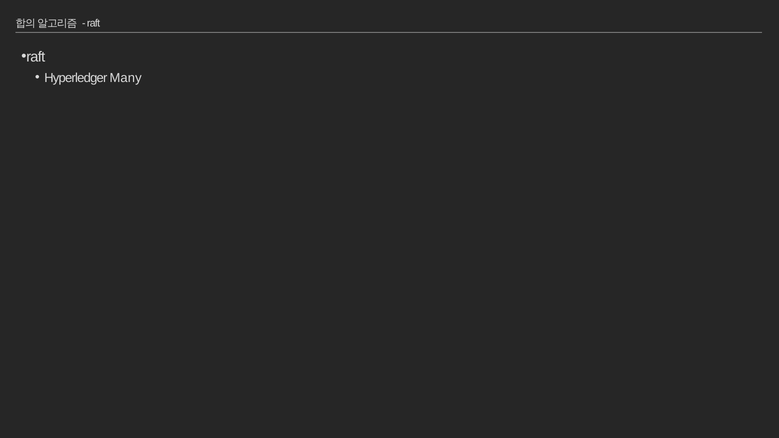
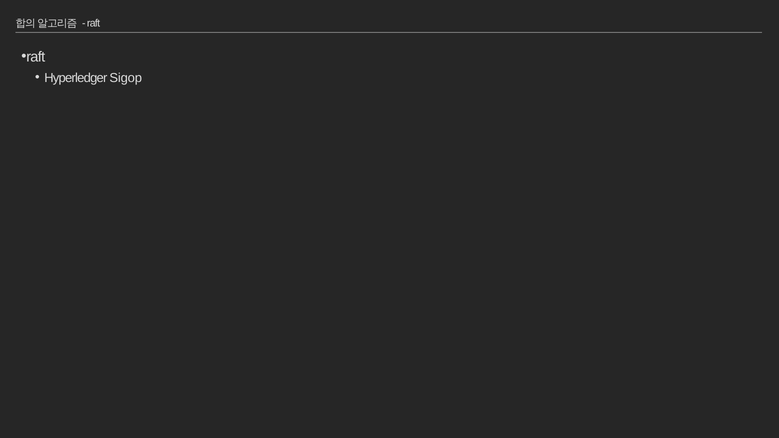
Many: Many -> Sigop
